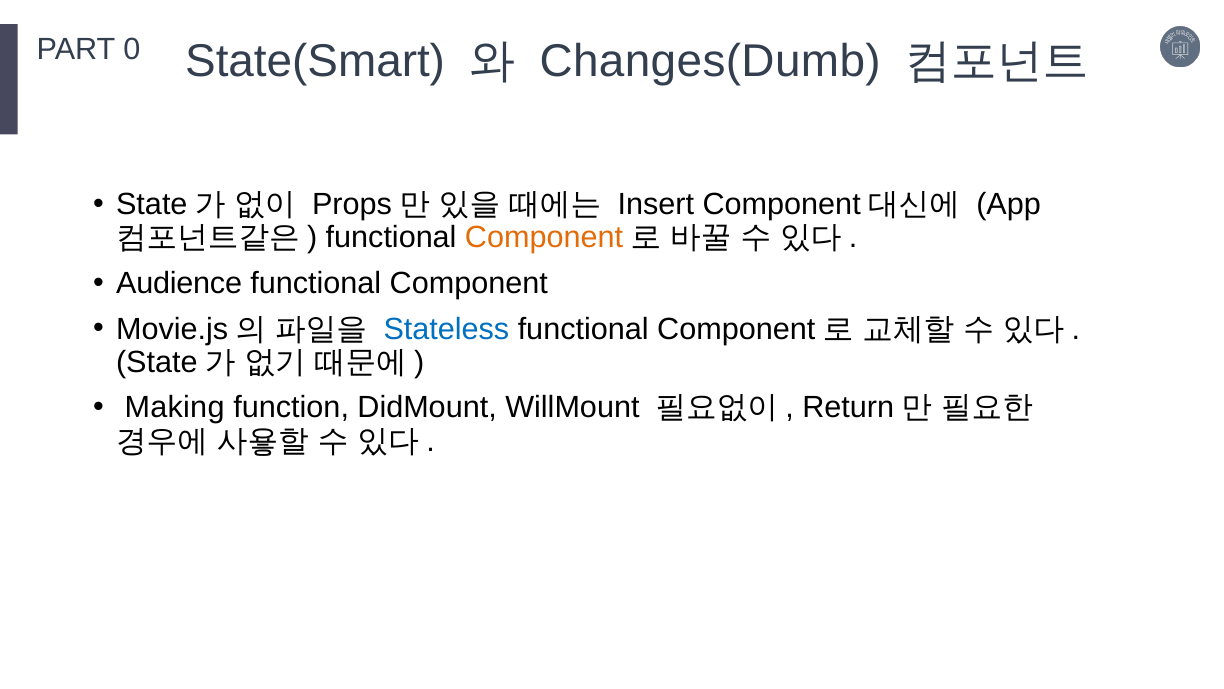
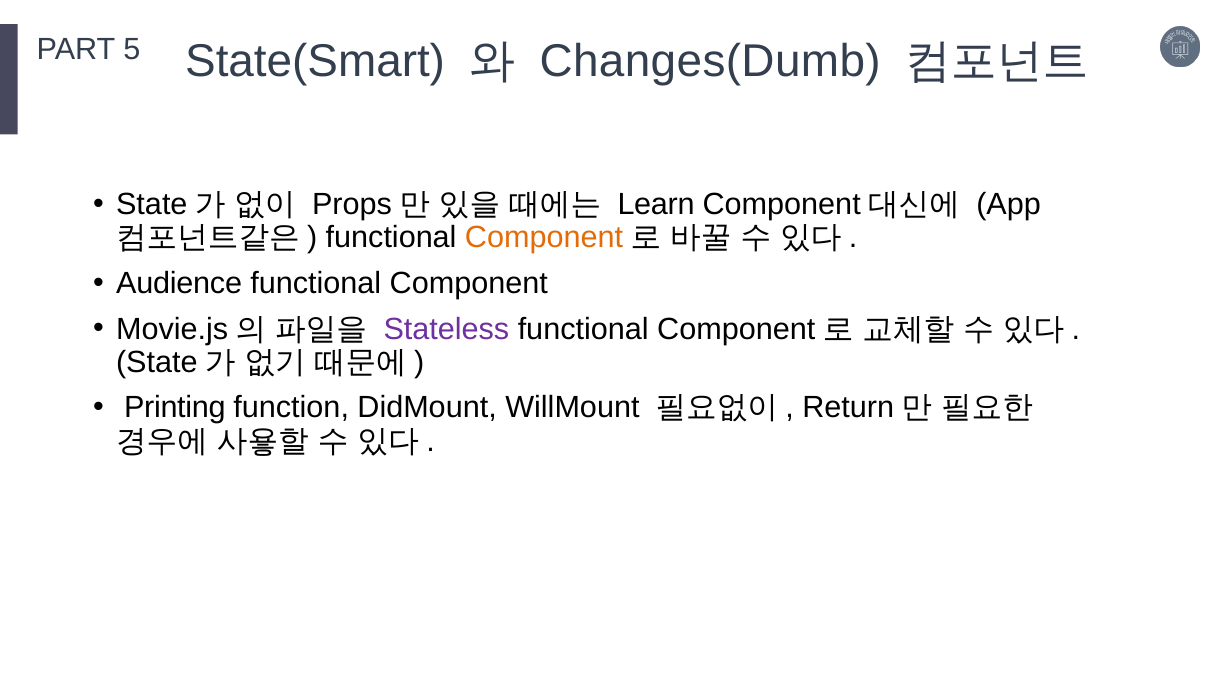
0: 0 -> 5
Insert: Insert -> Learn
Stateless colour: blue -> purple
Making: Making -> Printing
